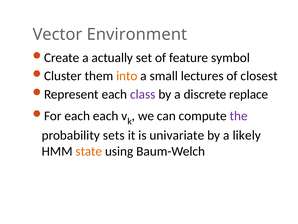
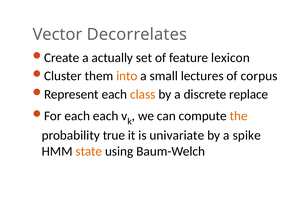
Environment: Environment -> Decorrelates
symbol: symbol -> lexicon
closest: closest -> corpus
class colour: purple -> orange
the colour: purple -> orange
sets: sets -> true
likely: likely -> spike
